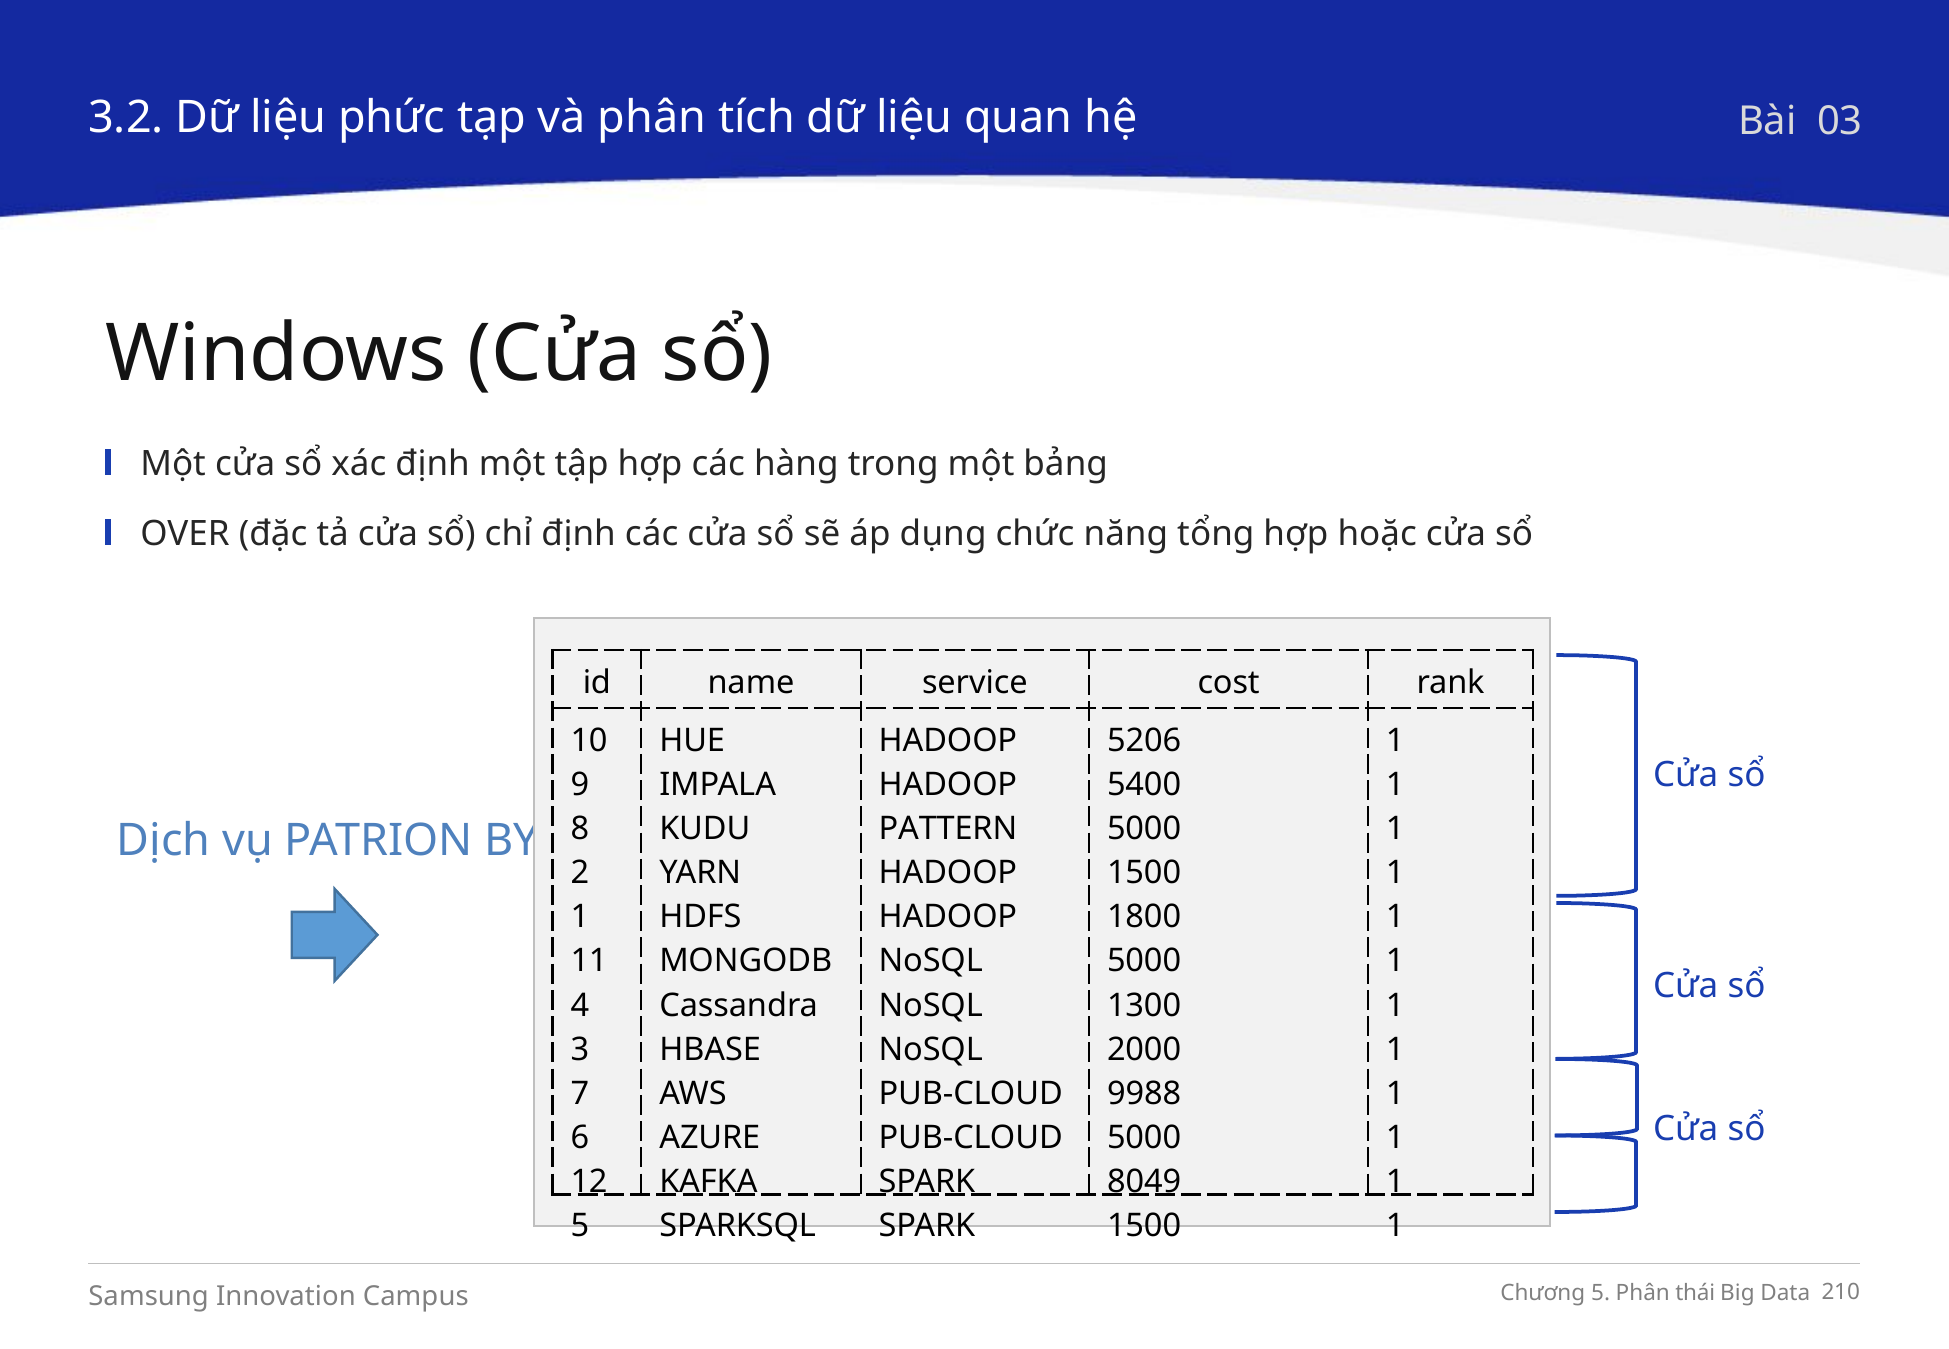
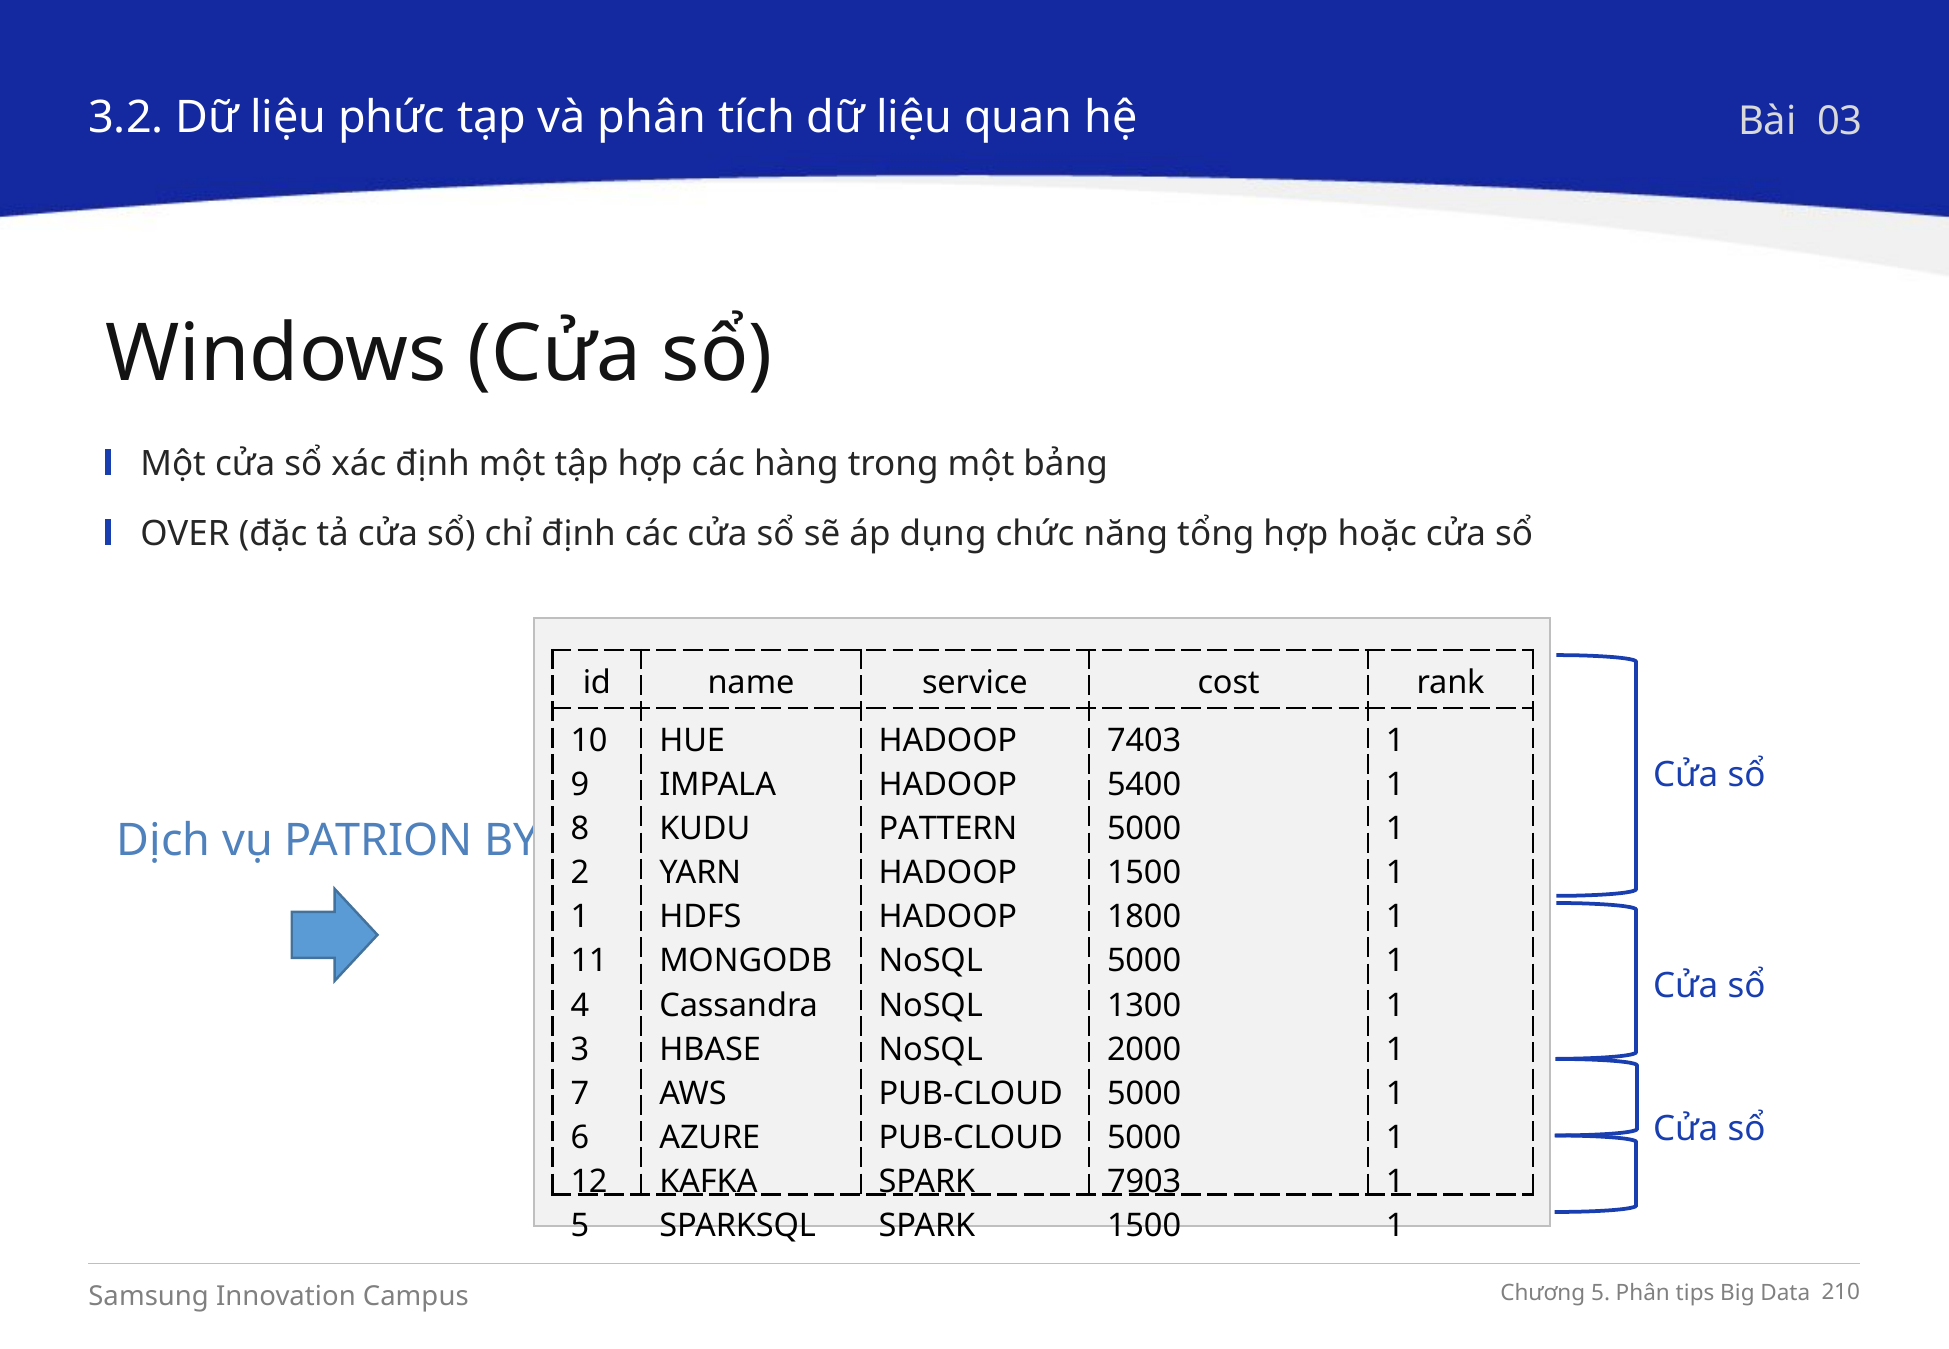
5206: 5206 -> 7403
9988 at (1144, 1094): 9988 -> 5000
8049: 8049 -> 7903
thái: thái -> tips
